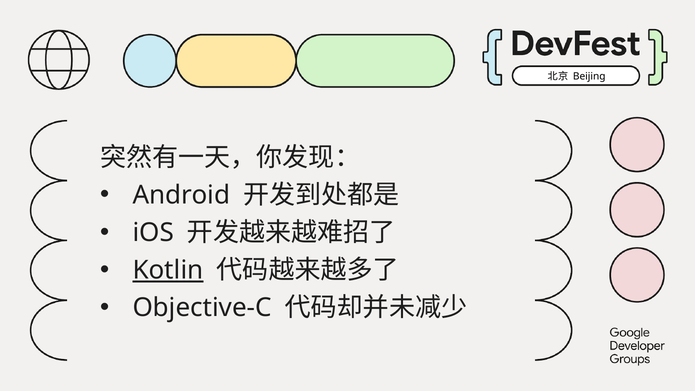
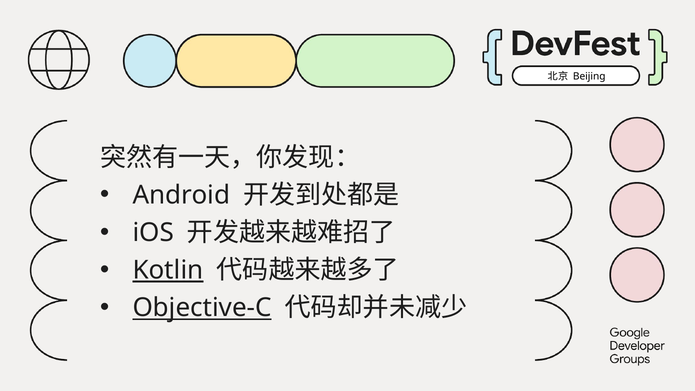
Objective-C underline: none -> present
